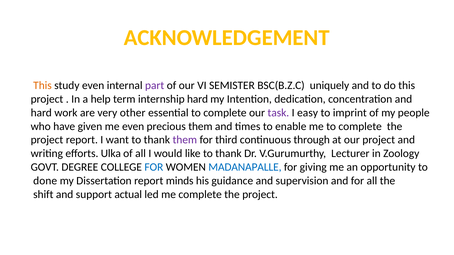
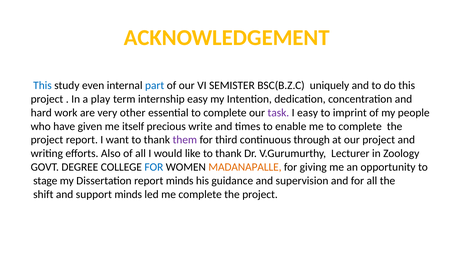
This at (42, 86) colour: orange -> blue
part colour: purple -> blue
help: help -> play
internship hard: hard -> easy
me even: even -> itself
precious them: them -> write
Ulka: Ulka -> Also
MADANAPALLE colour: blue -> orange
done: done -> stage
support actual: actual -> minds
